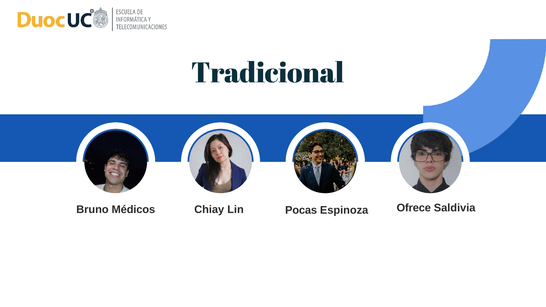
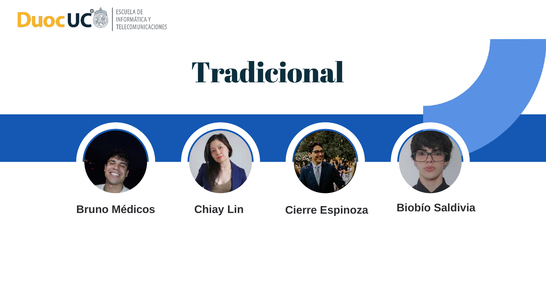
Pocas: Pocas -> Cierre
Ofrece: Ofrece -> Biobío
